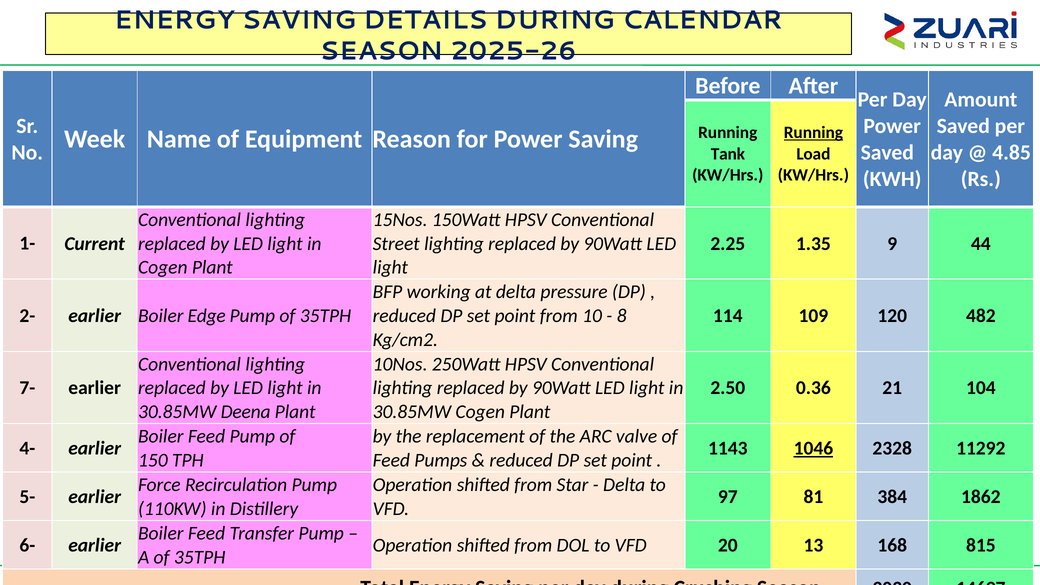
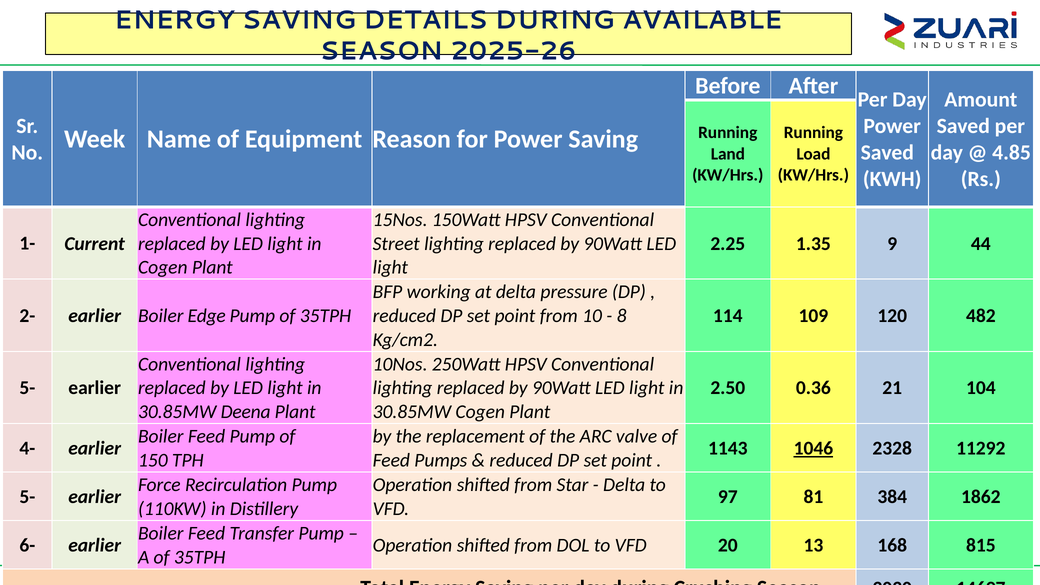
CALENDAR: CALENDAR -> AVAILABLE
Running at (813, 133) underline: present -> none
Tank: Tank -> Land
7- at (27, 388): 7- -> 5-
